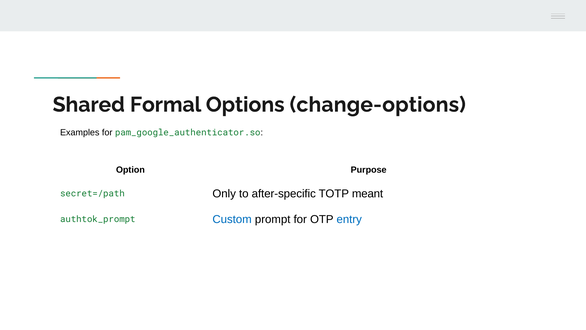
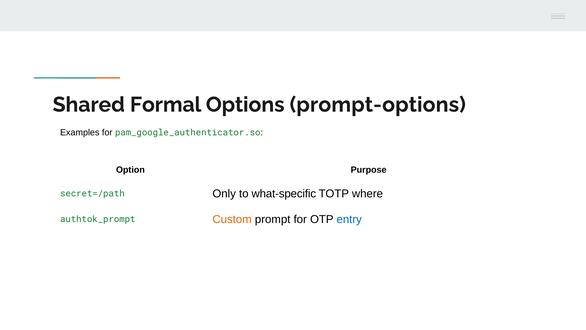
change-options: change-options -> prompt-options
after-specific: after-specific -> what-specific
meant: meant -> where
Custom colour: blue -> orange
